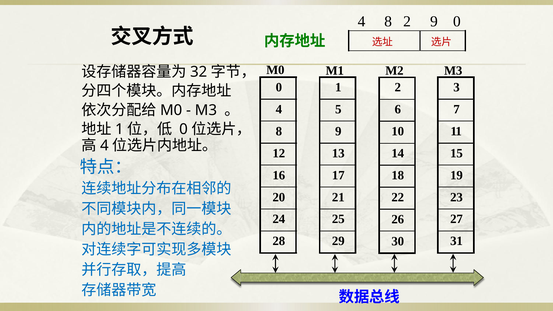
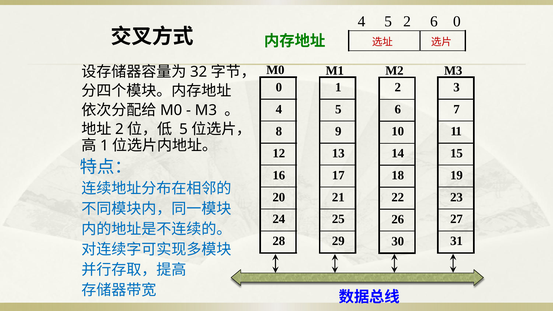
8 at (388, 21): 8 -> 5
9 at (434, 21): 9 -> 6
1 at (119, 129): 1 -> 2
0 at (183, 129): 0 -> 5
4 at (104, 146): 4 -> 1
